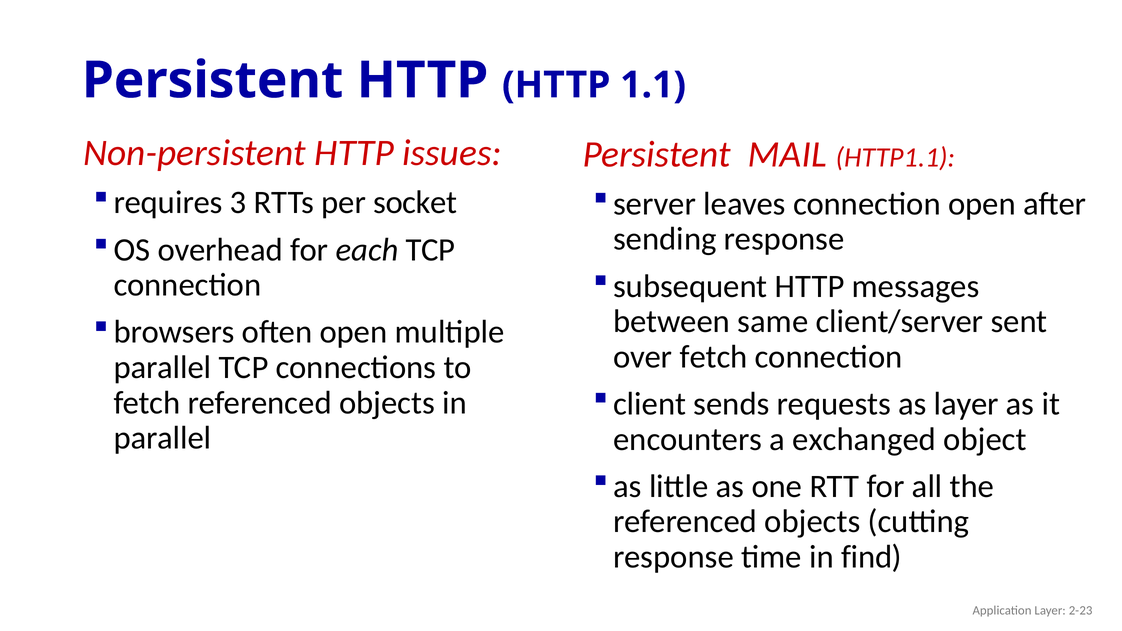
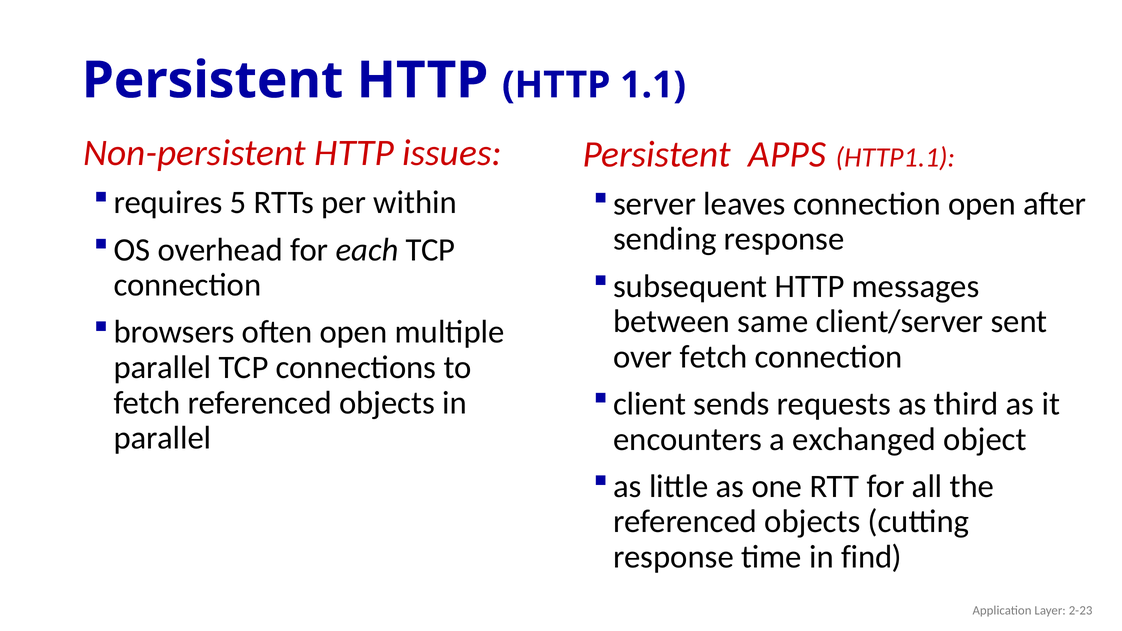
MAIL: MAIL -> APPS
3: 3 -> 5
socket: socket -> within
as layer: layer -> third
